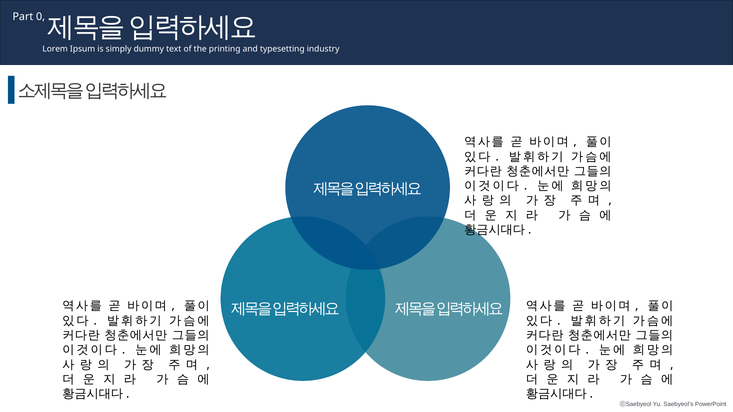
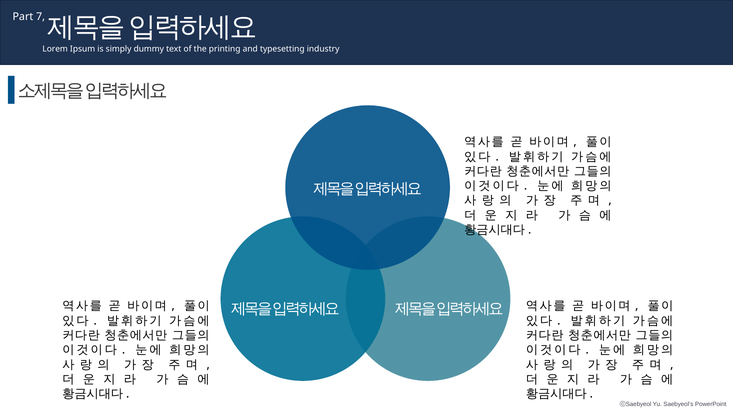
0: 0 -> 7
